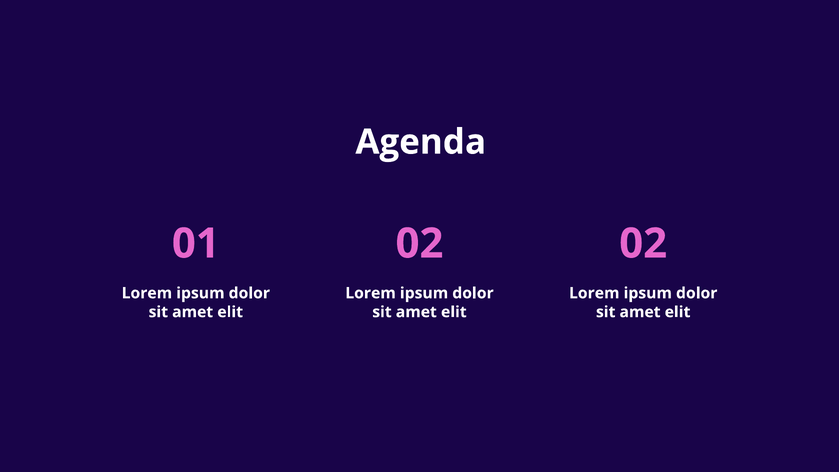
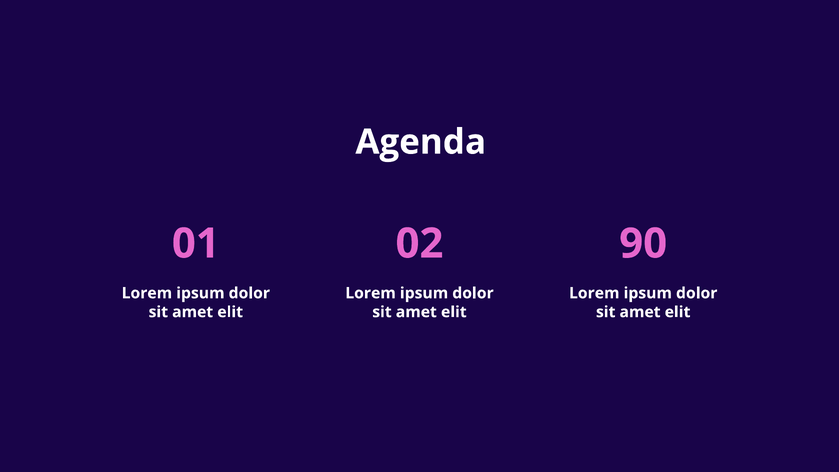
01 02: 02 -> 90
